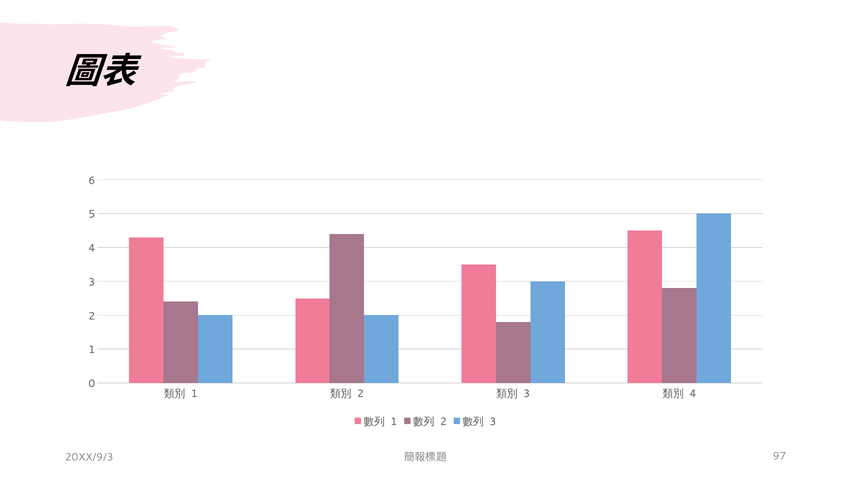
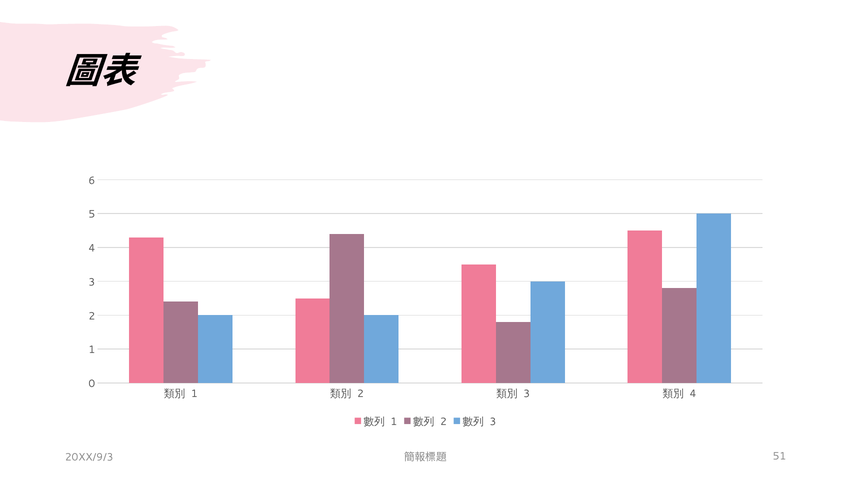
97: 97 -> 51
